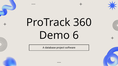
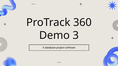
6: 6 -> 3
